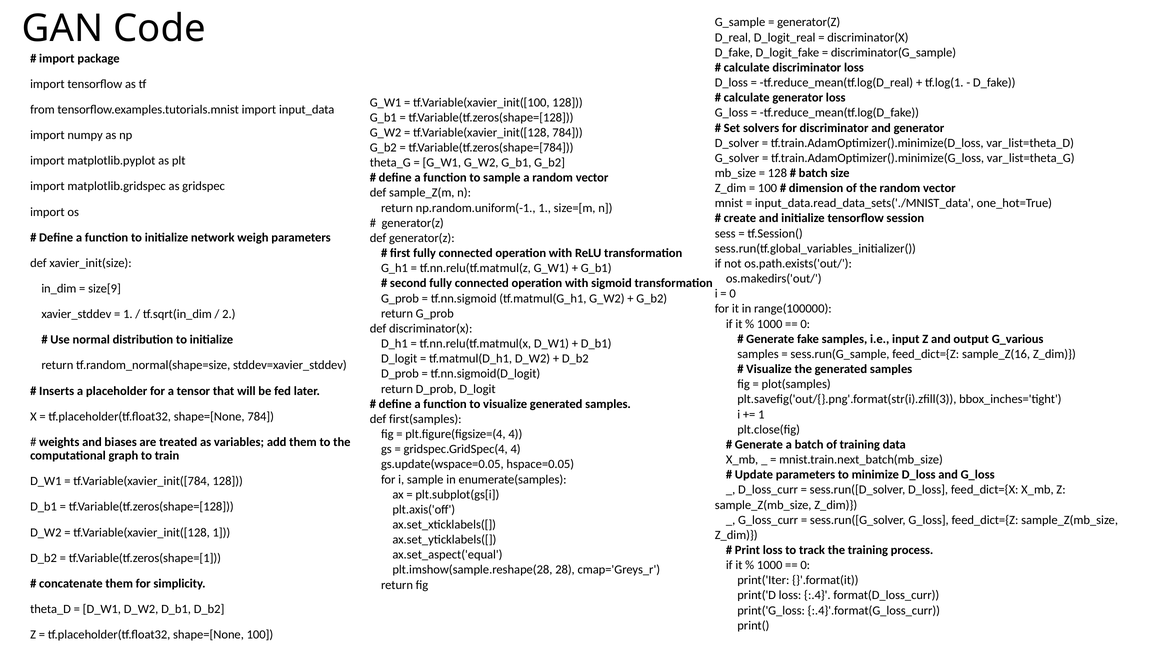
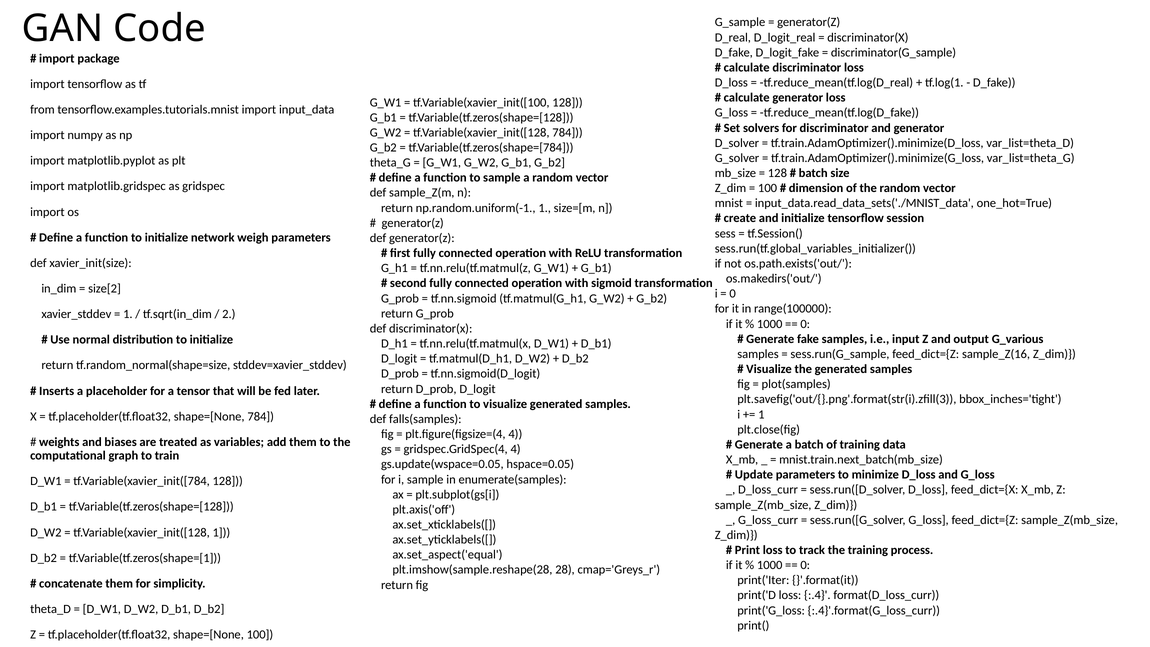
size[9: size[9 -> size[2
first(samples: first(samples -> falls(samples
